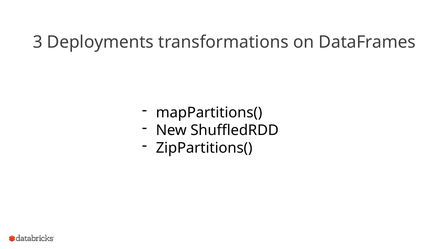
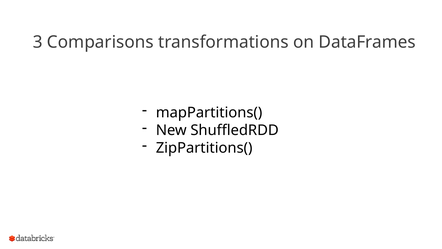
Deployments: Deployments -> Comparisons
